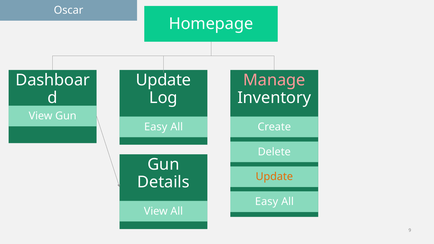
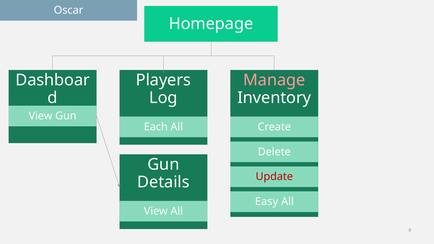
Update at (164, 80): Update -> Players
Easy at (156, 127): Easy -> Each
Update at (274, 177) colour: orange -> red
